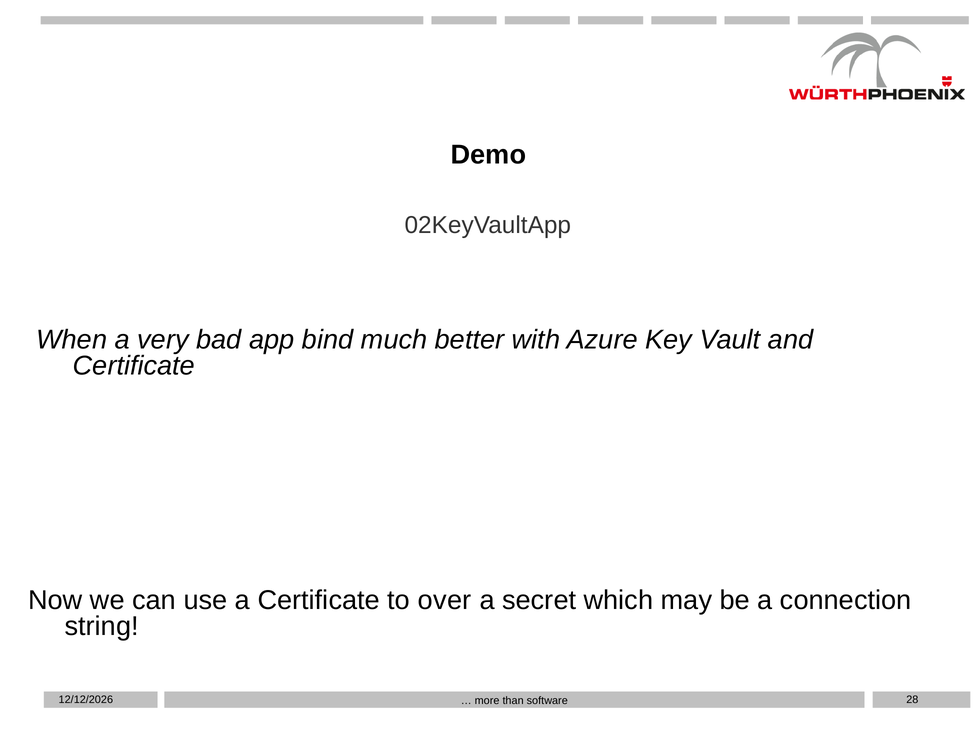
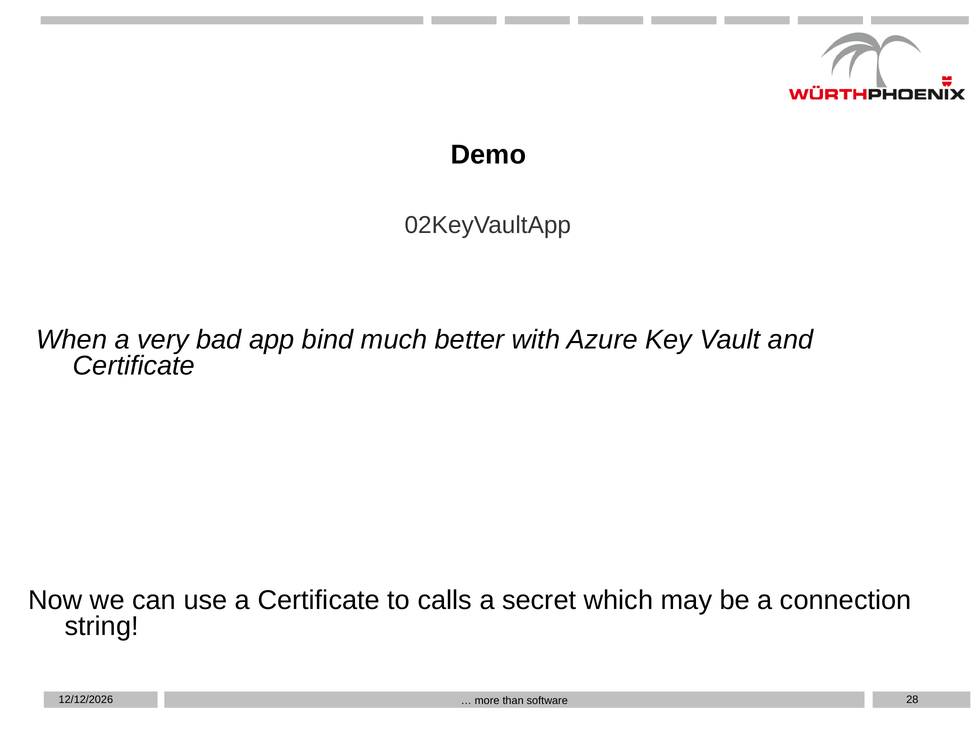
over: over -> calls
